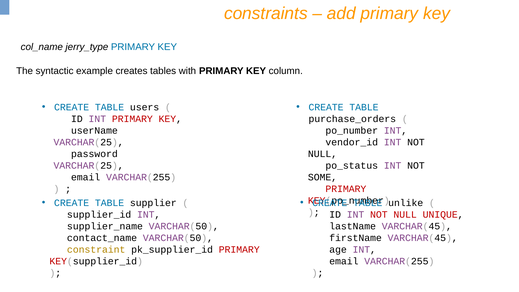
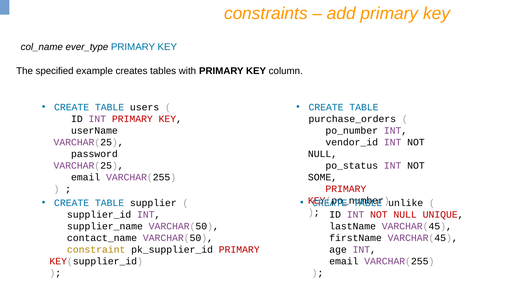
jerry_type: jerry_type -> ever_type
syntactic: syntactic -> specified
